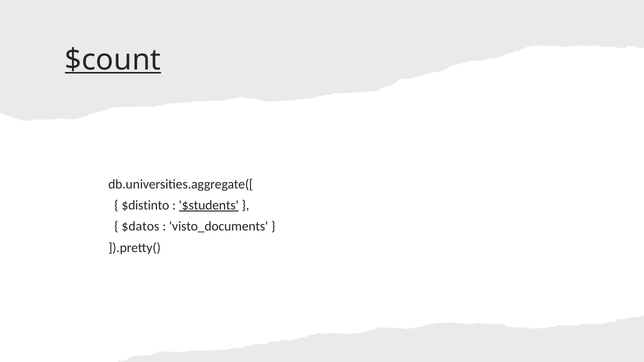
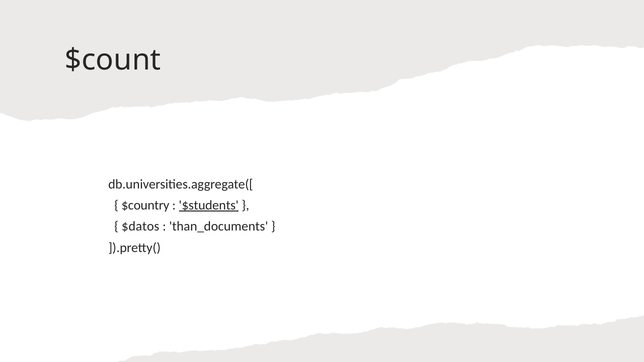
$count underline: present -> none
$distinto: $distinto -> $country
visto_documents: visto_documents -> than_documents
